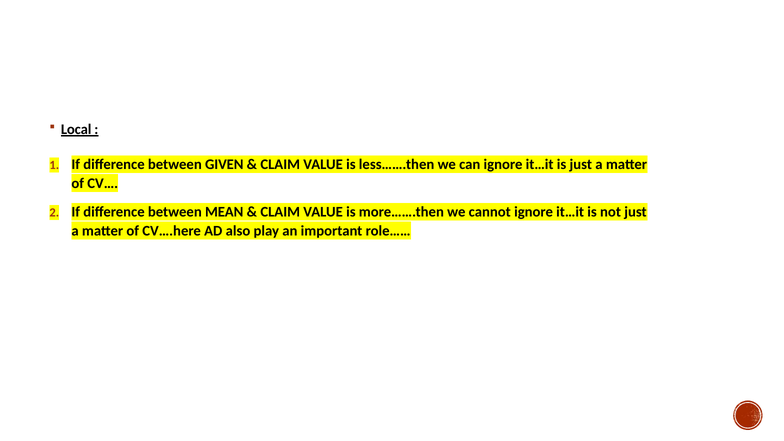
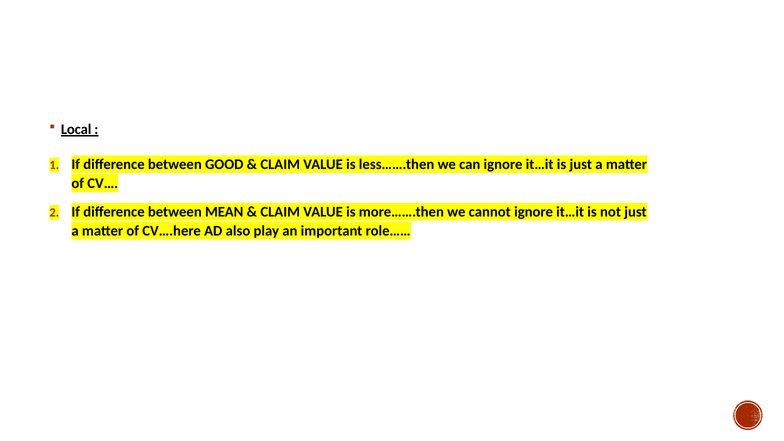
GIVEN: GIVEN -> GOOD
